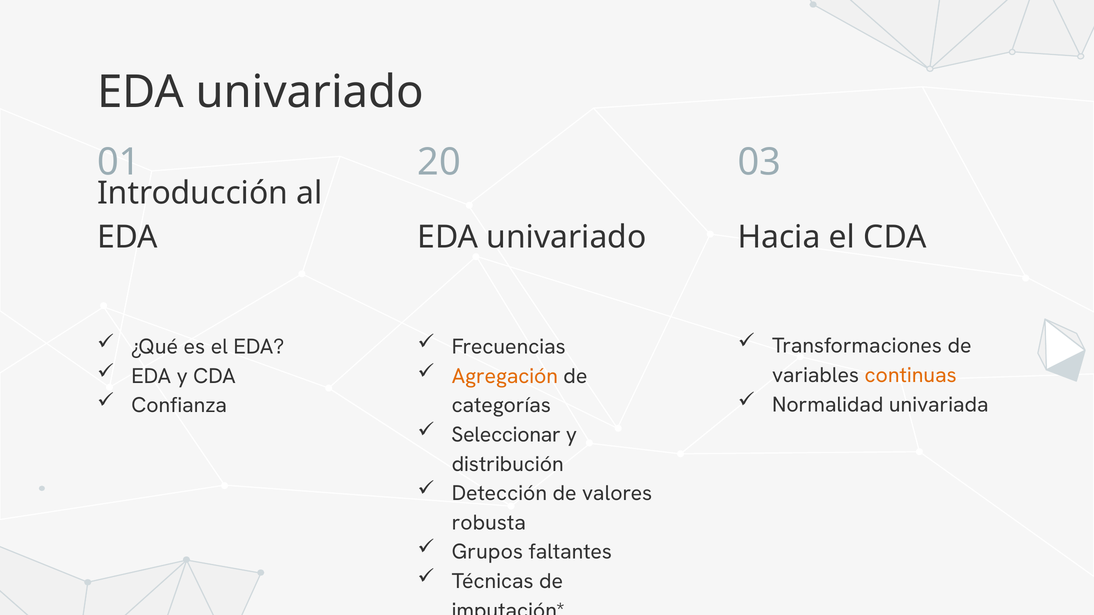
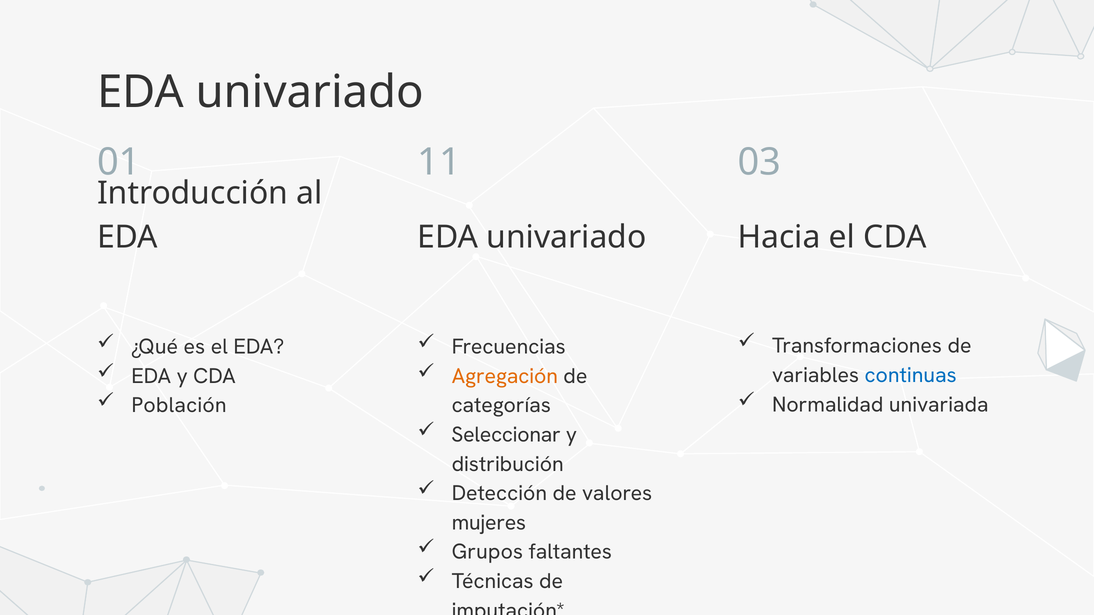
20: 20 -> 11
continuas colour: orange -> blue
Confianza: Confianza -> Población
robusta: robusta -> mujeres
